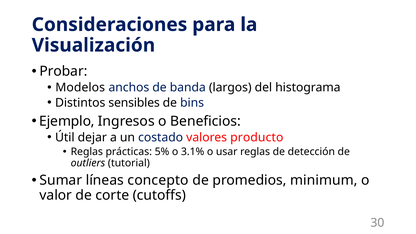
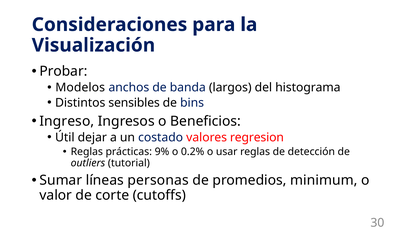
Ejemplo: Ejemplo -> Ingreso
producto: producto -> regresion
5%: 5% -> 9%
3.1%: 3.1% -> 0.2%
concepto: concepto -> personas
